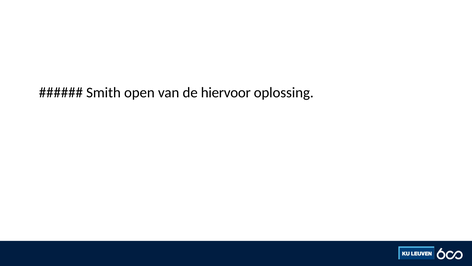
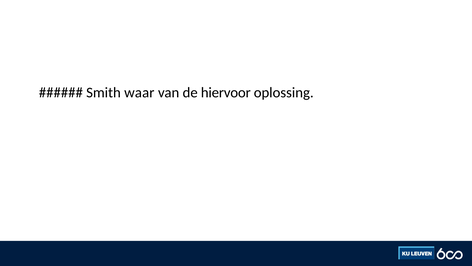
open: open -> waar
